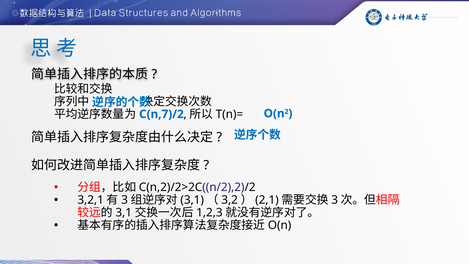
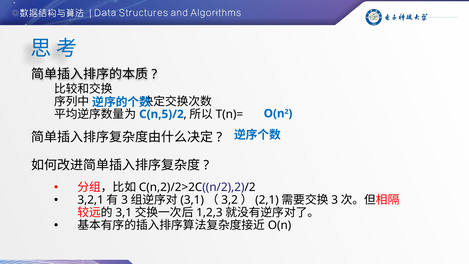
C(n,7)/2: C(n,7)/2 -> C(n,5)/2
